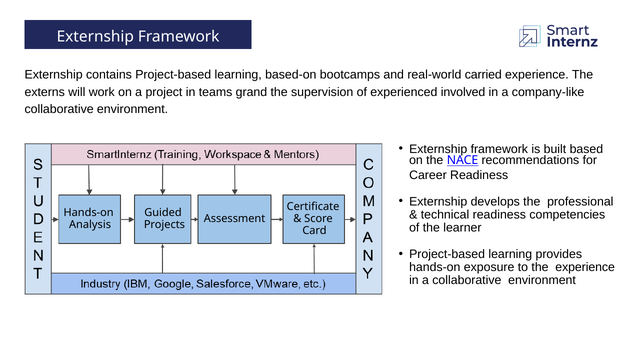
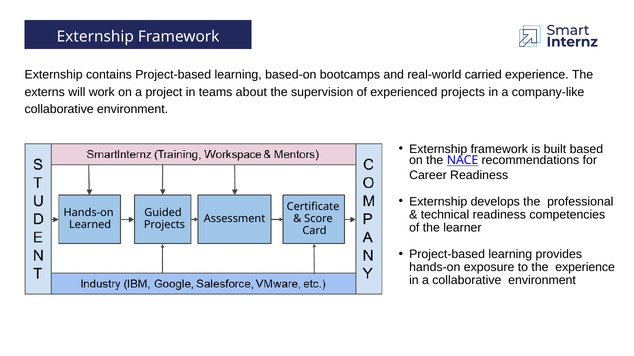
grand: grand -> about
experienced involved: involved -> projects
Analysis: Analysis -> Learned
